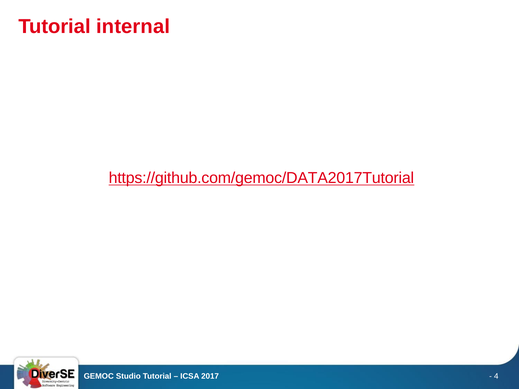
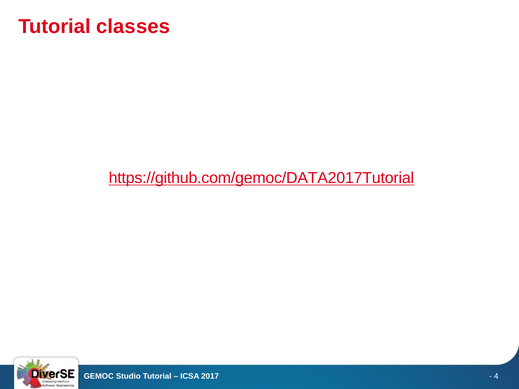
internal: internal -> classes
